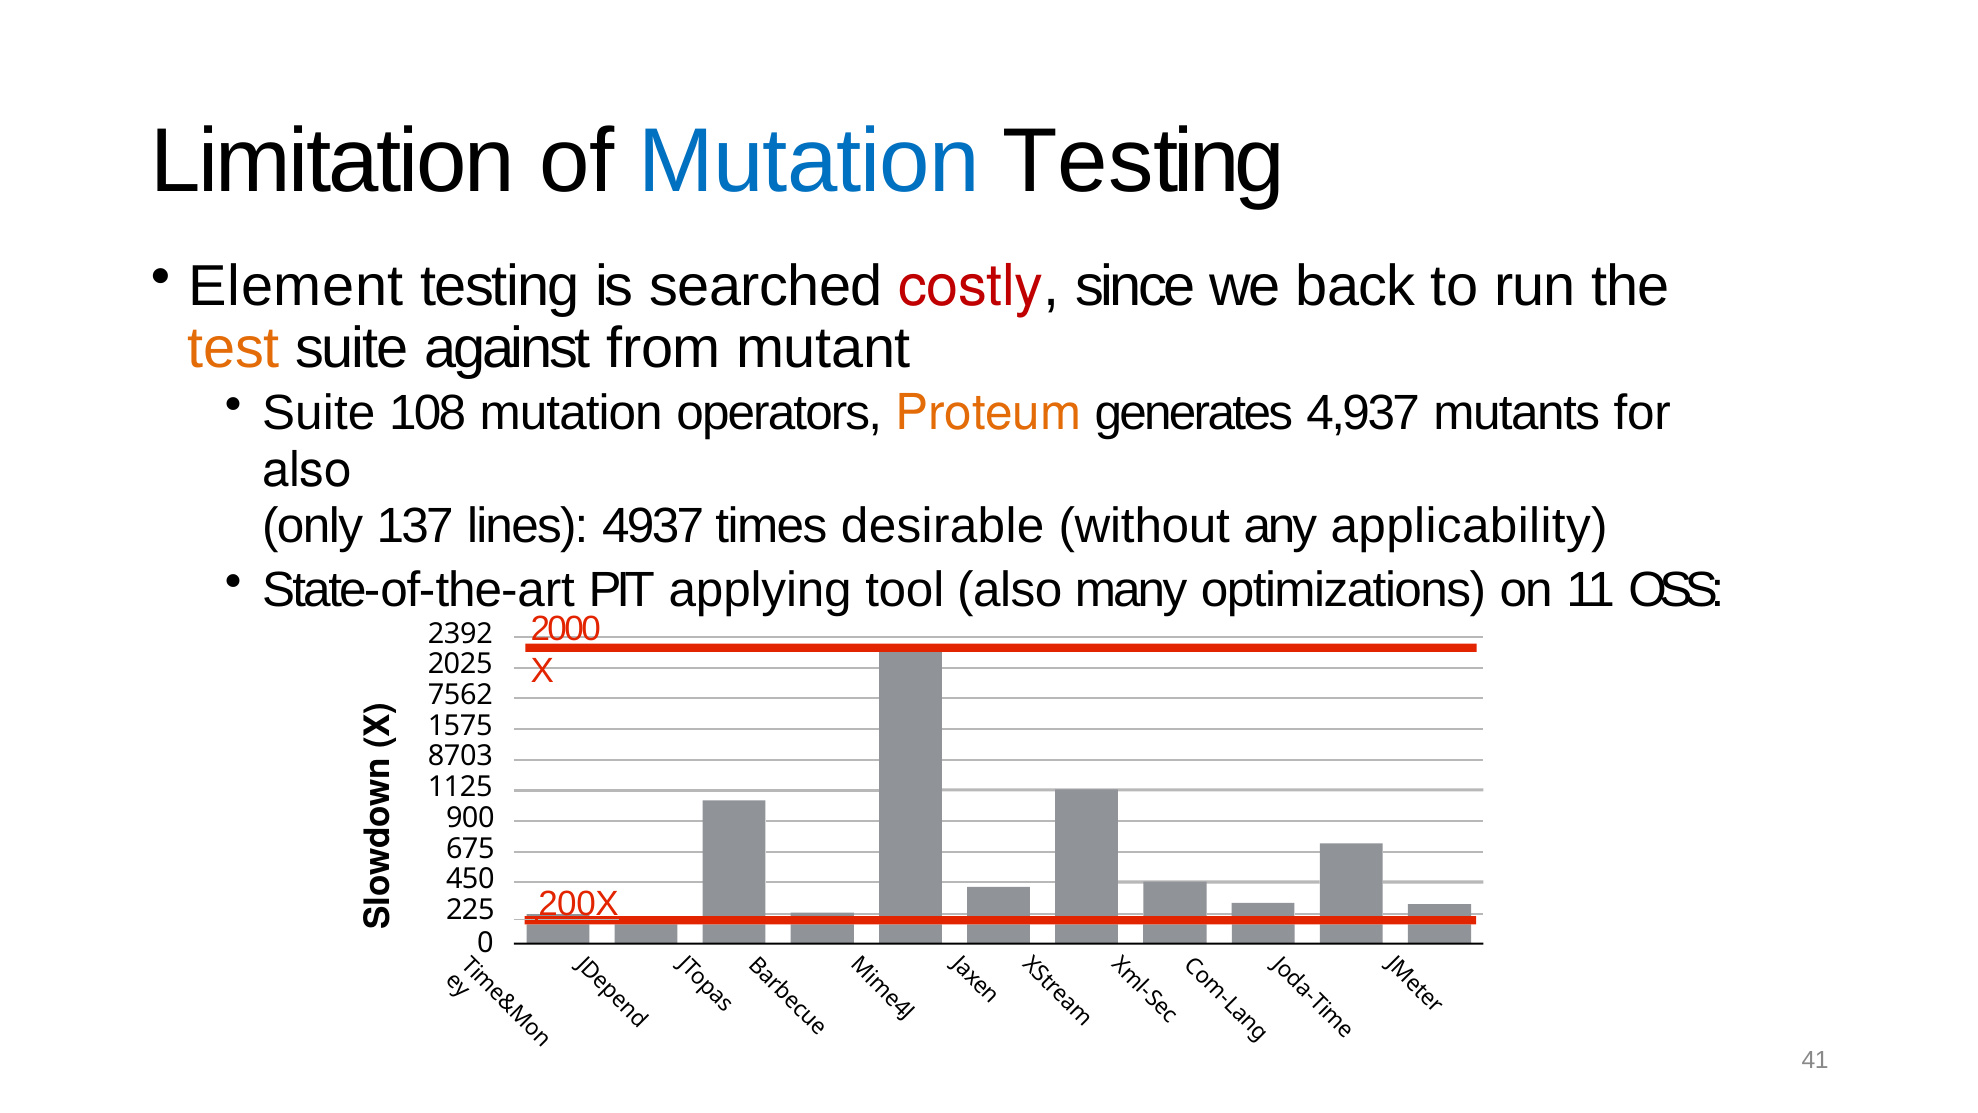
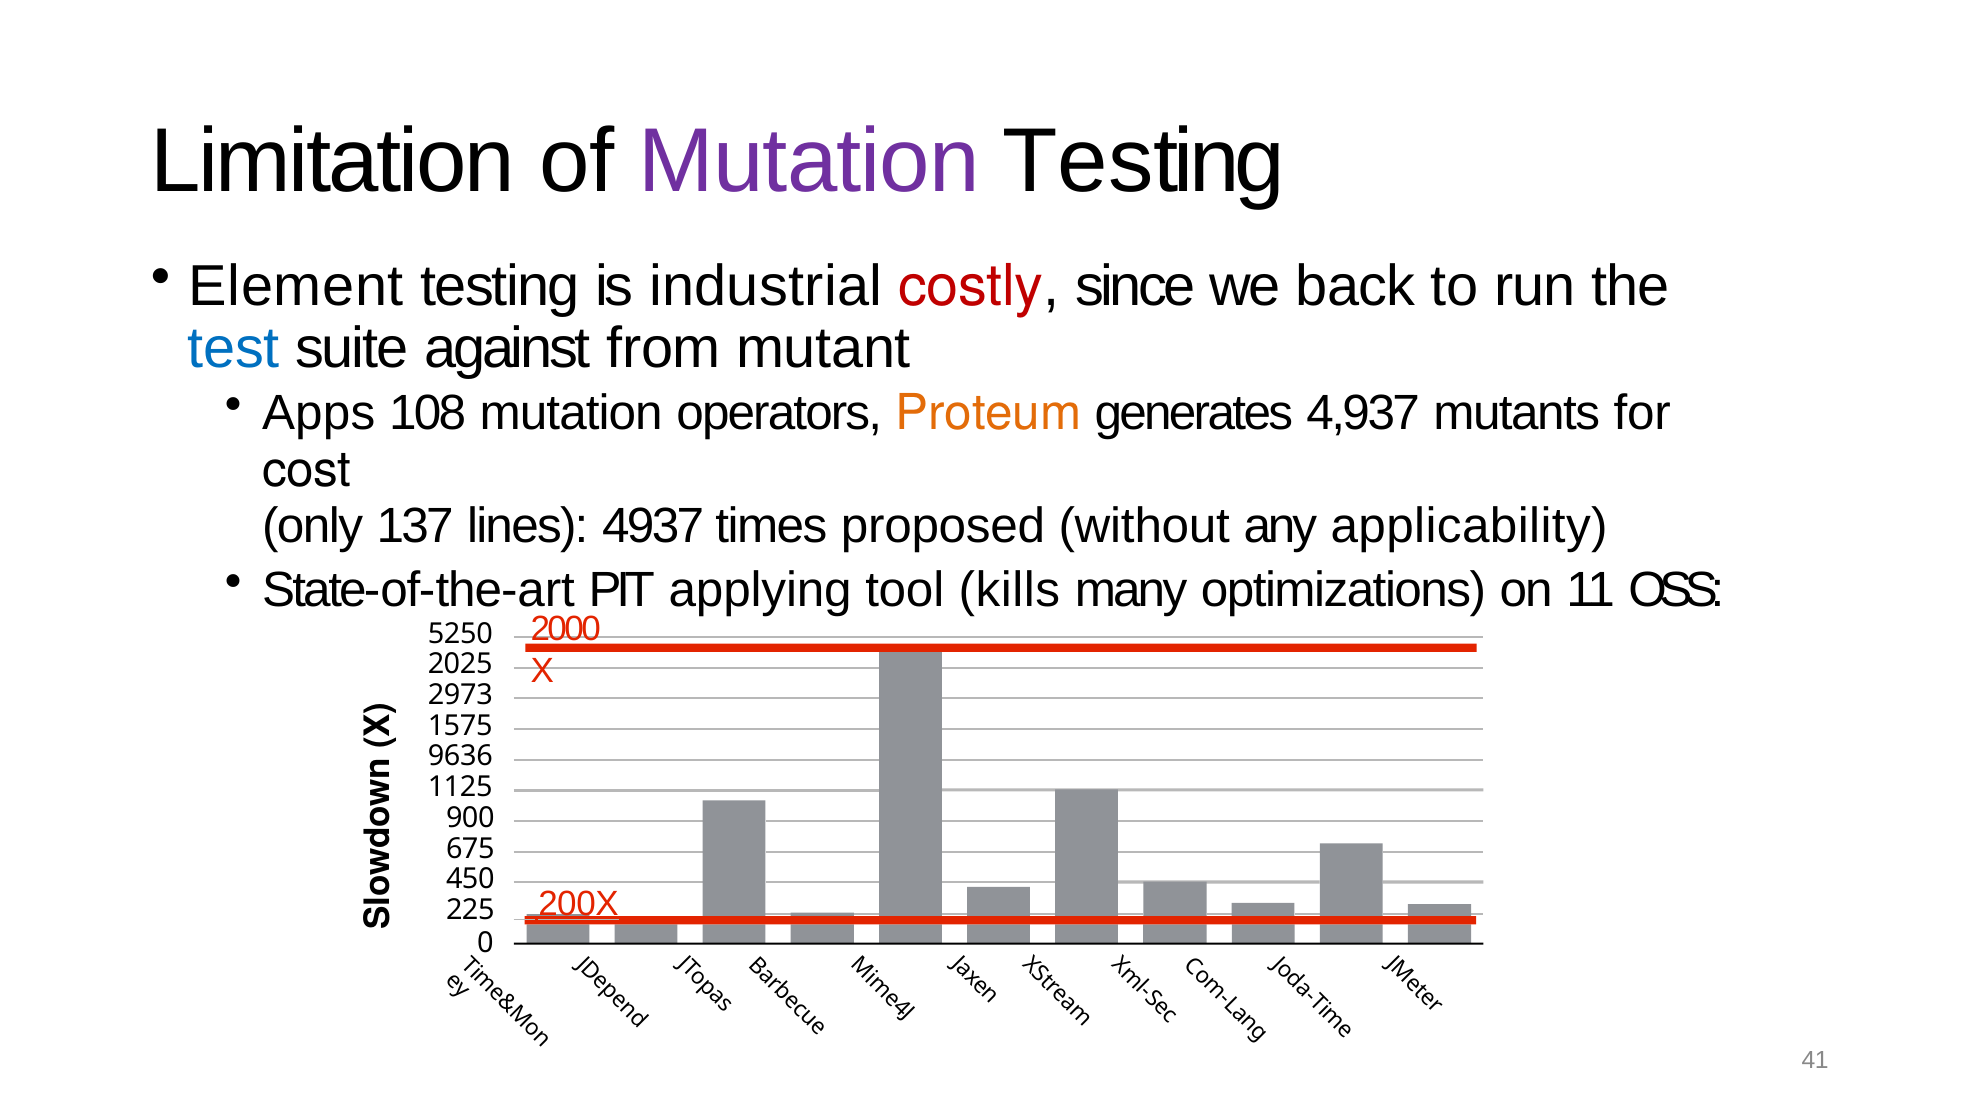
Mutation at (809, 162) colour: blue -> purple
searched: searched -> industrial
test colour: orange -> blue
Suite at (319, 413): Suite -> Apps
also at (307, 470): also -> cost
desirable: desirable -> proposed
tool also: also -> kills
2392: 2392 -> 5250
7562: 7562 -> 2973
8703: 8703 -> 9636
